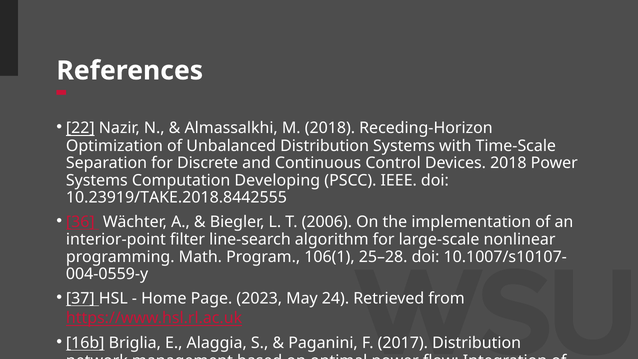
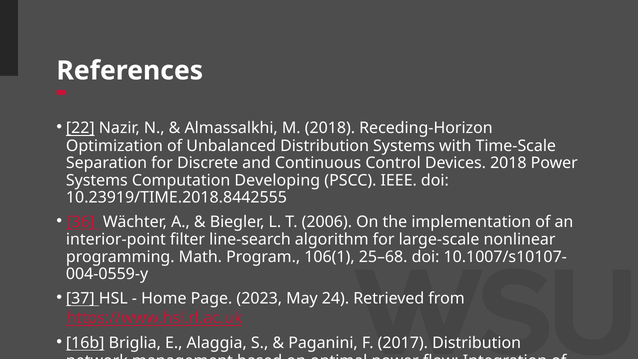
10.23919/TAKE.2018.8442555: 10.23919/TAKE.2018.8442555 -> 10.23919/TIME.2018.8442555
25–28: 25–28 -> 25–68
